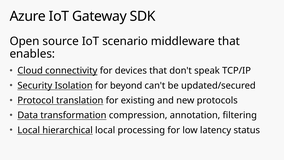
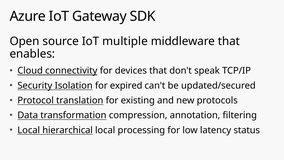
scenario: scenario -> multiple
beyond: beyond -> expired
